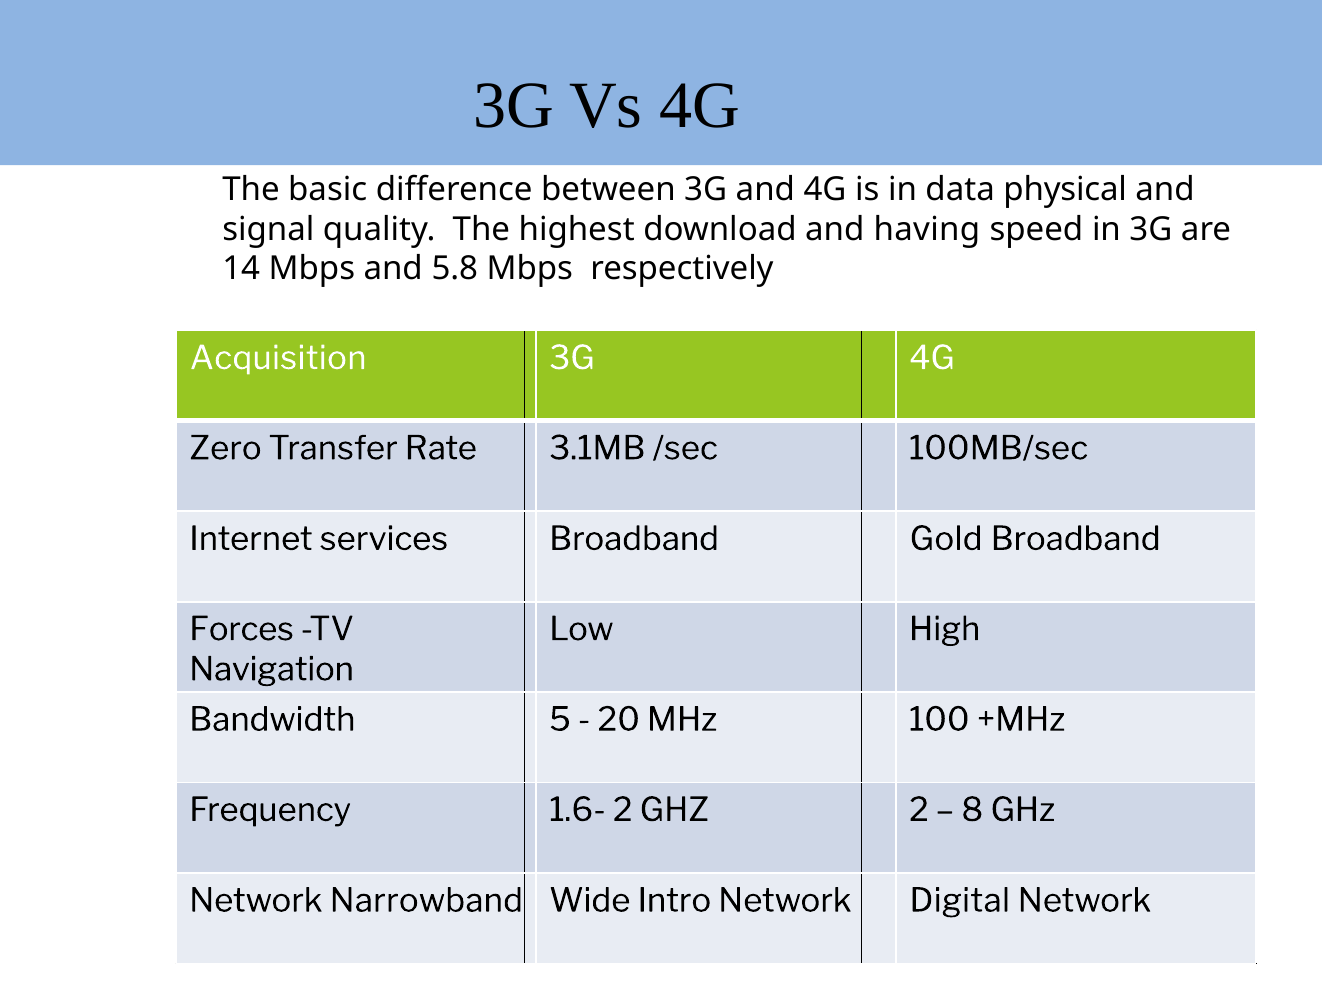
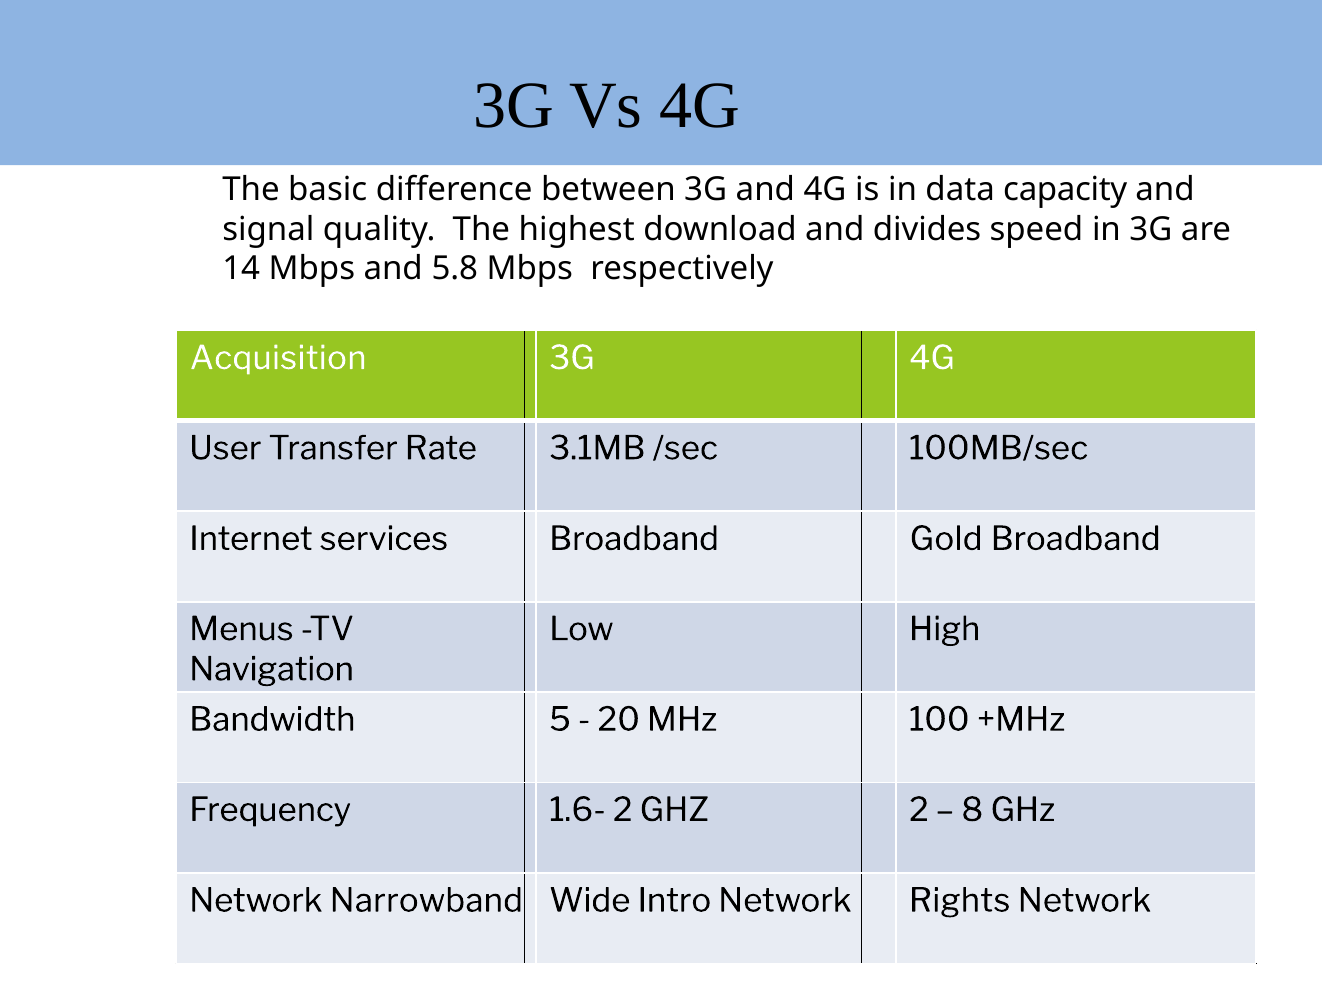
physical: physical -> capacity
having: having -> divides
Zero: Zero -> User
Forces: Forces -> Menus
Digital: Digital -> Rights
